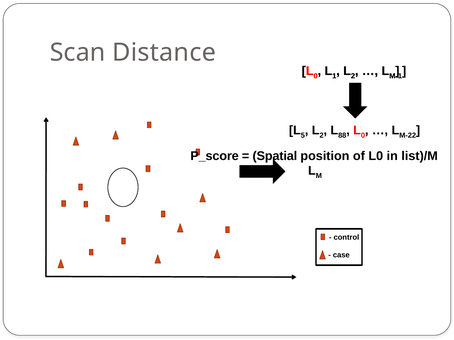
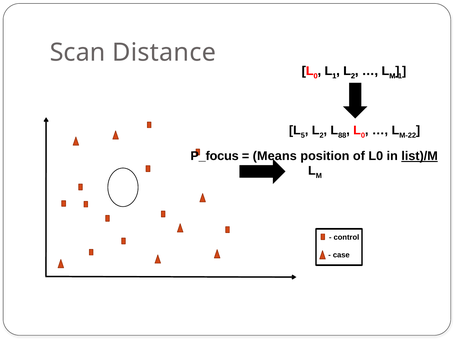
P_score: P_score -> P_focus
Spatial: Spatial -> Means
list)/M underline: none -> present
